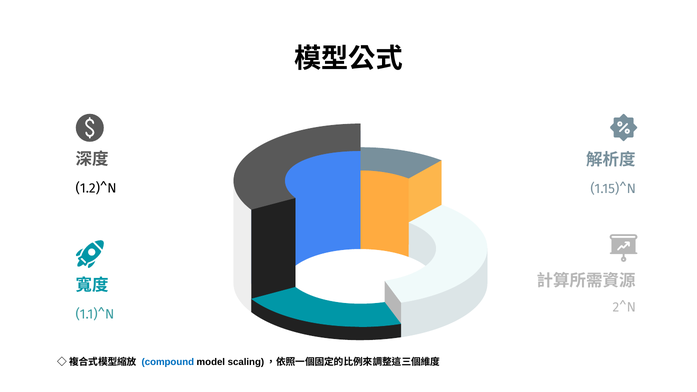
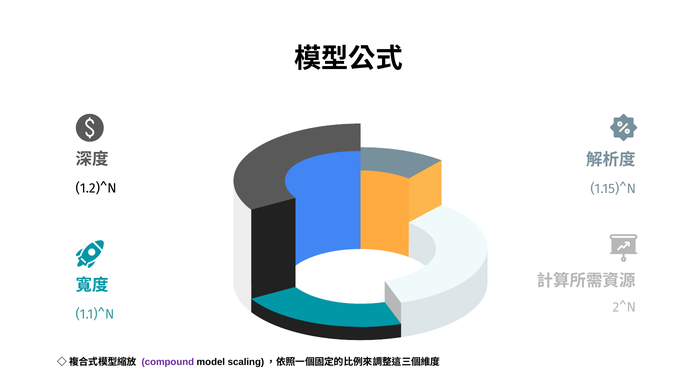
compound colour: blue -> purple
